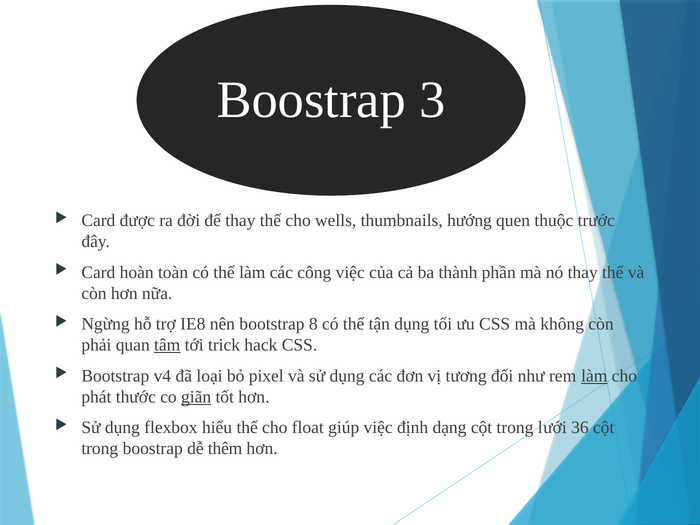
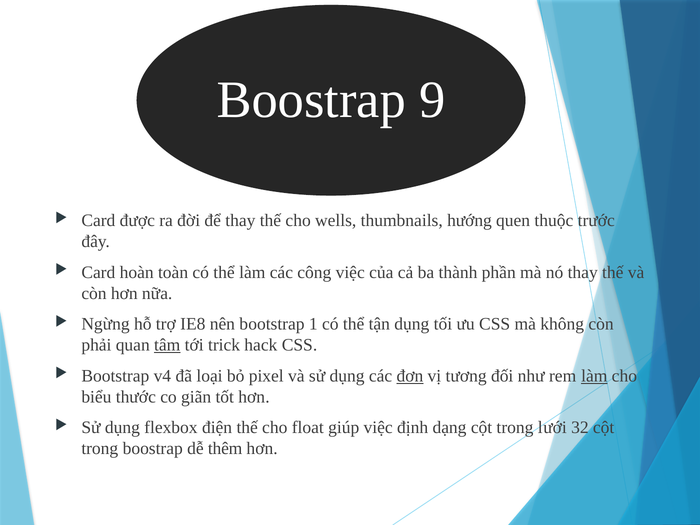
3: 3 -> 9
8: 8 -> 1
đơn underline: none -> present
phát: phát -> biểu
giãn underline: present -> none
hiểu: hiểu -> điện
36: 36 -> 32
